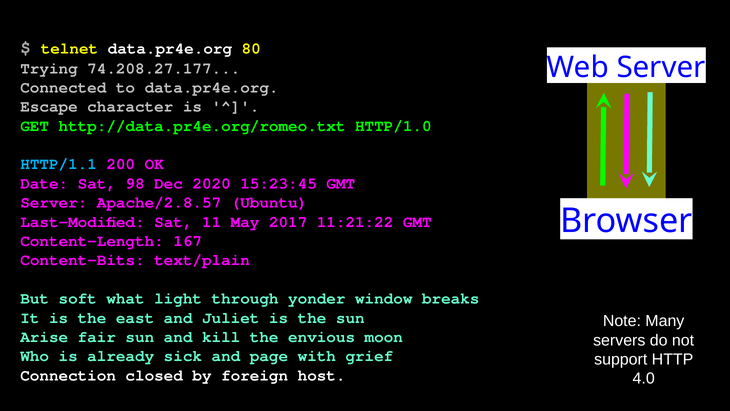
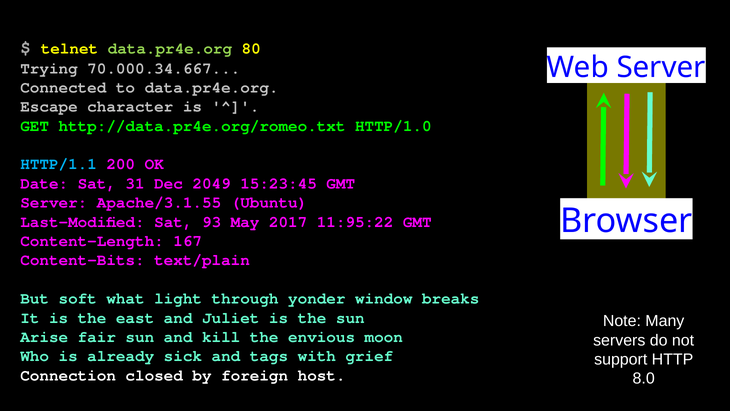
data.pr4e.org at (170, 49) colour: white -> light green
74.208.27.177: 74.208.27.177 -> 70.000.34.667
98: 98 -> 31
2020: 2020 -> 2049
Apache/2.8.57: Apache/2.8.57 -> Apache/3.1.55
11: 11 -> 93
11:21:22: 11:21:22 -> 11:95:22
page: page -> tags
4.0: 4.0 -> 8.0
